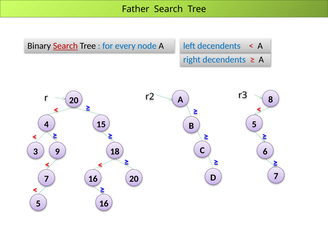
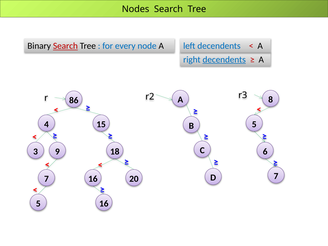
Father: Father -> Nodes
decendents at (224, 60) underline: none -> present
r 20: 20 -> 86
